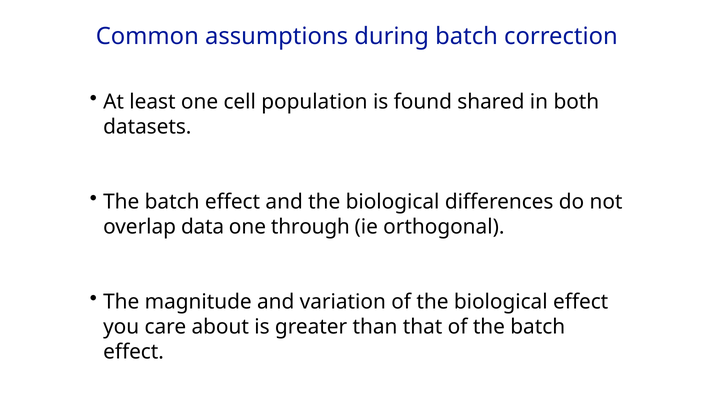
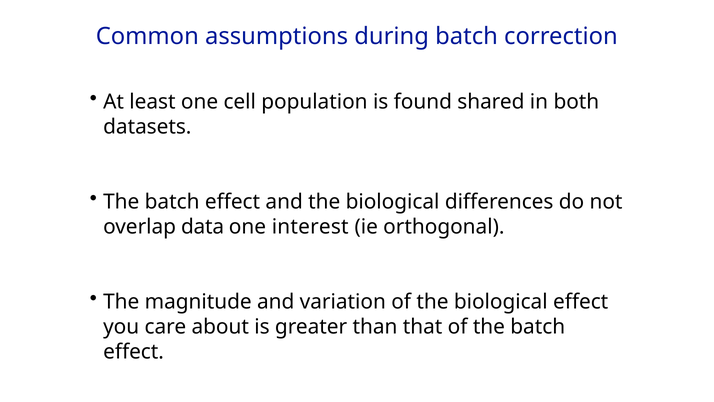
through: through -> interest
